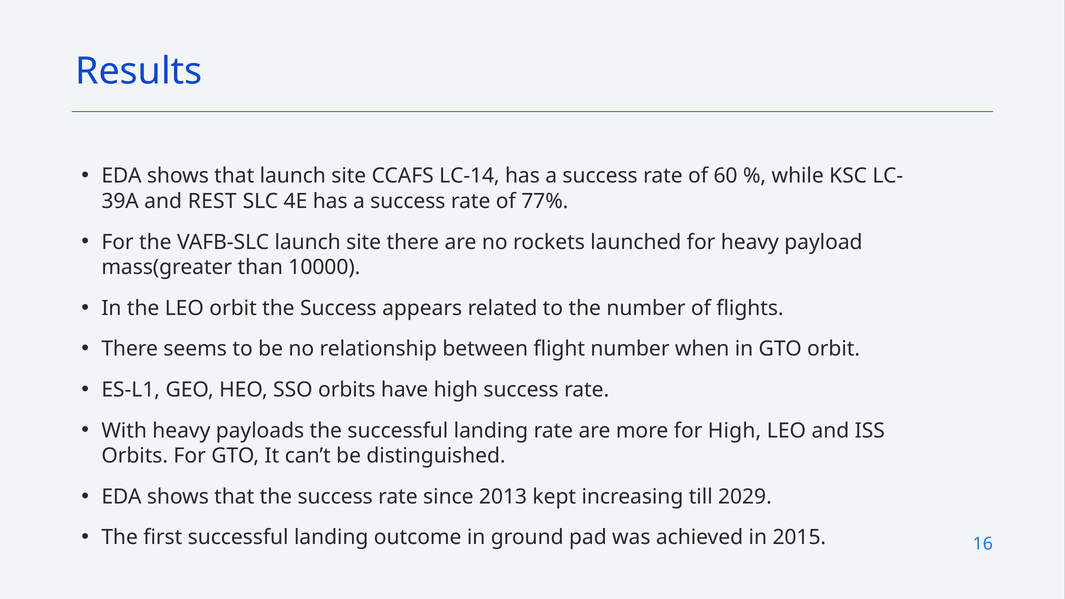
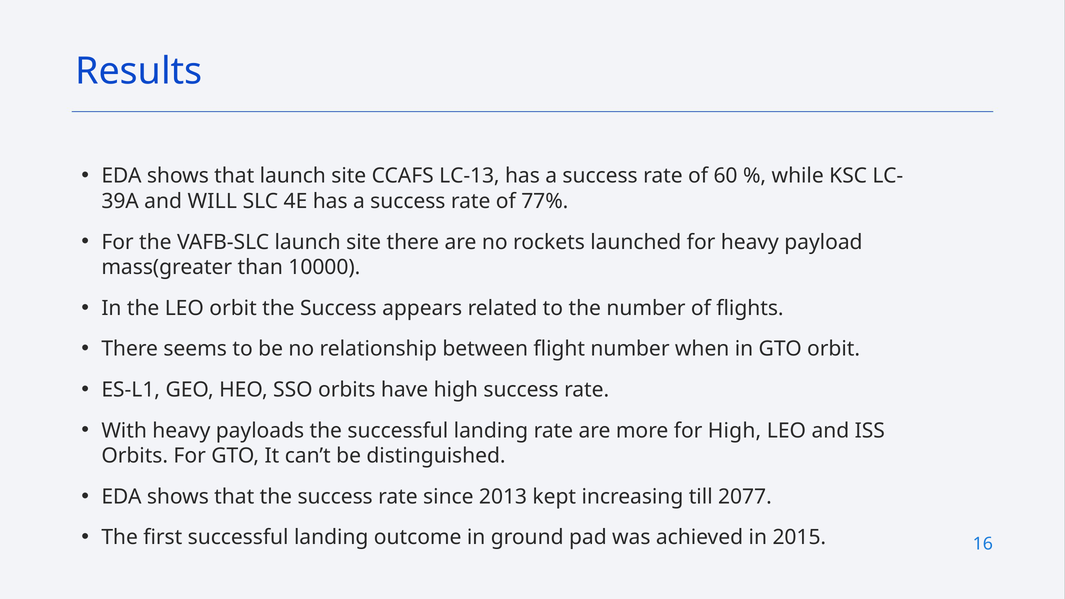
LC-14: LC-14 -> LC-13
REST: REST -> WILL
2029: 2029 -> 2077
